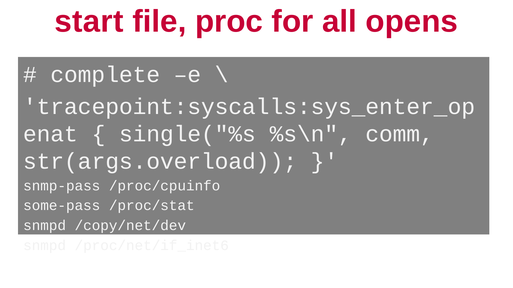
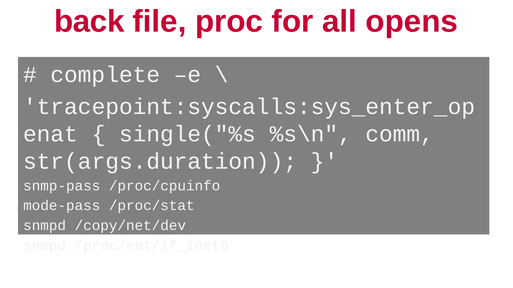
start: start -> back
str(args.overload: str(args.overload -> str(args.duration
some-pass: some-pass -> mode-pass
